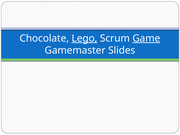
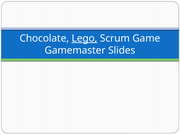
Game underline: present -> none
